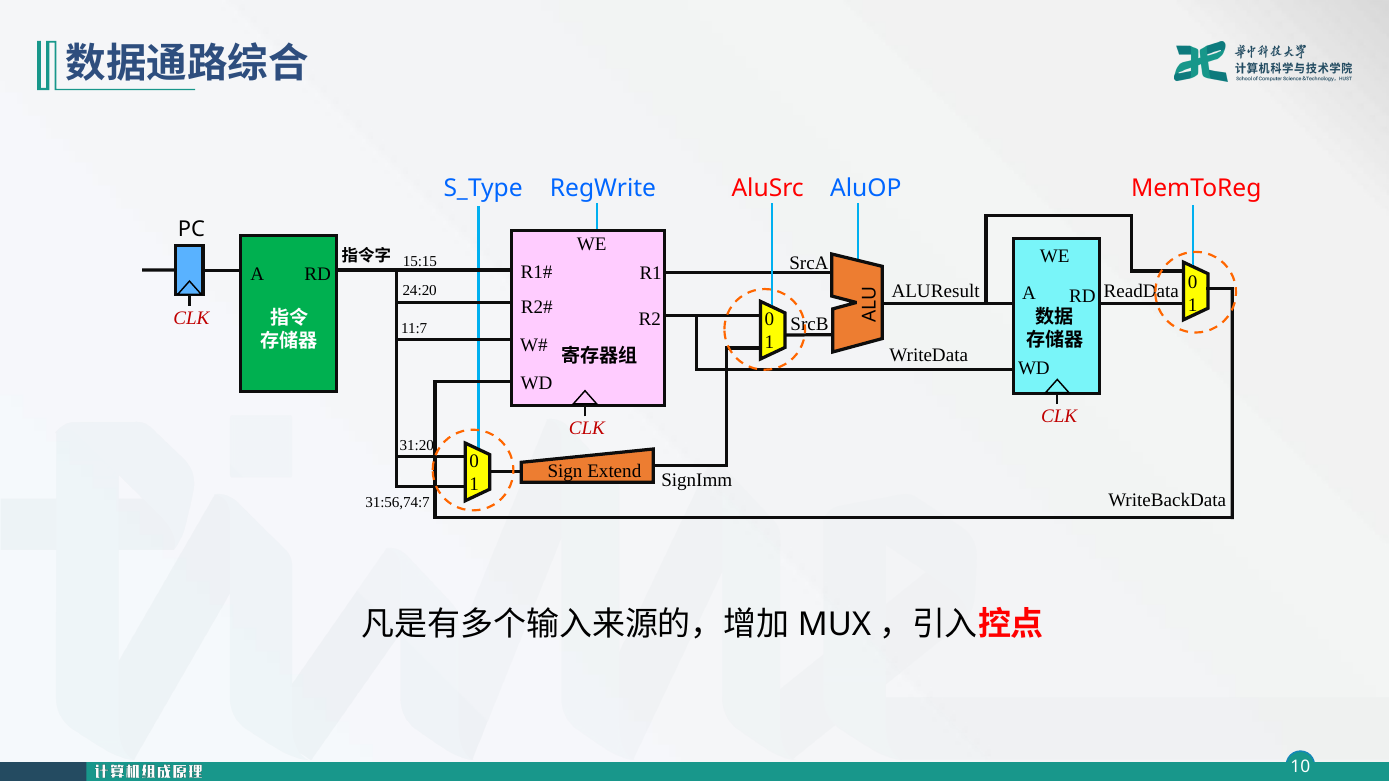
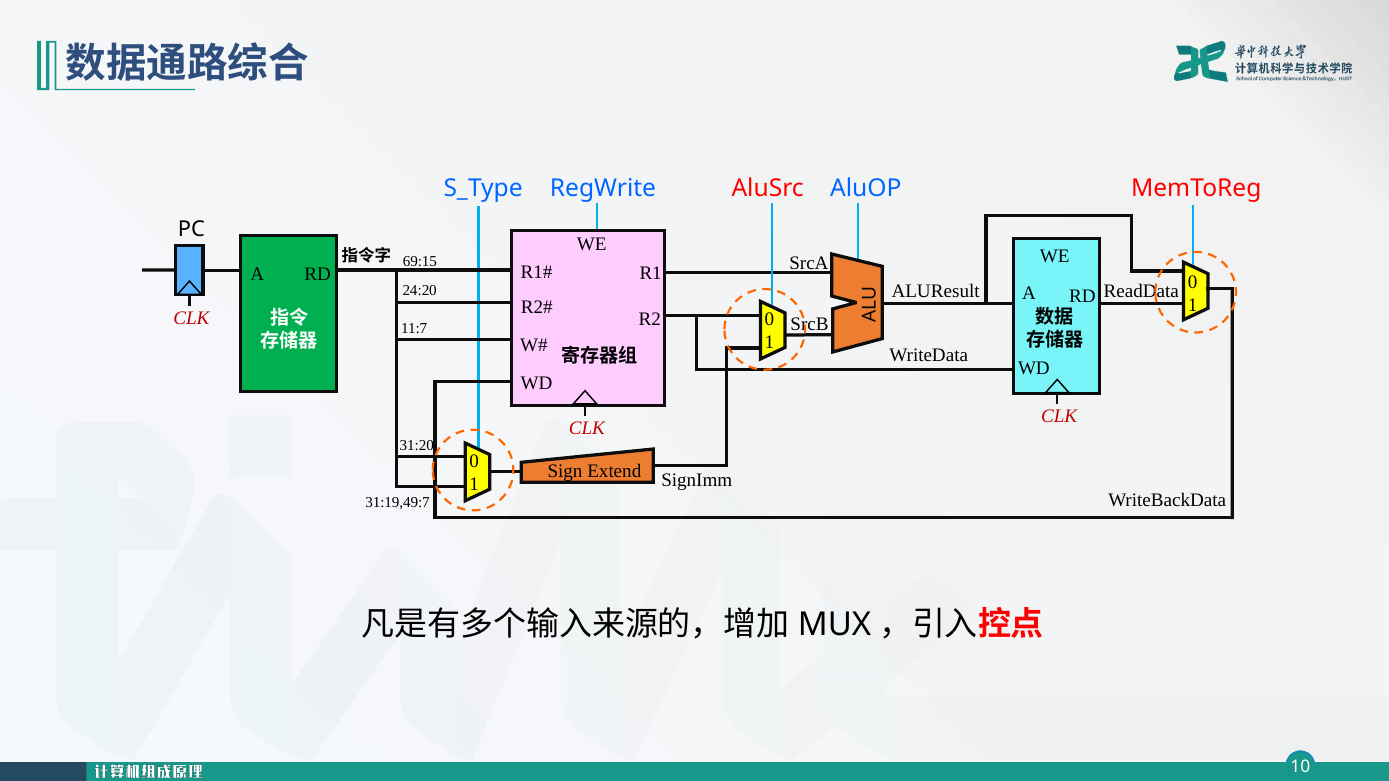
15:15: 15:15 -> 69:15
31:56,74:7: 31:56,74:7 -> 31:19,49:7
